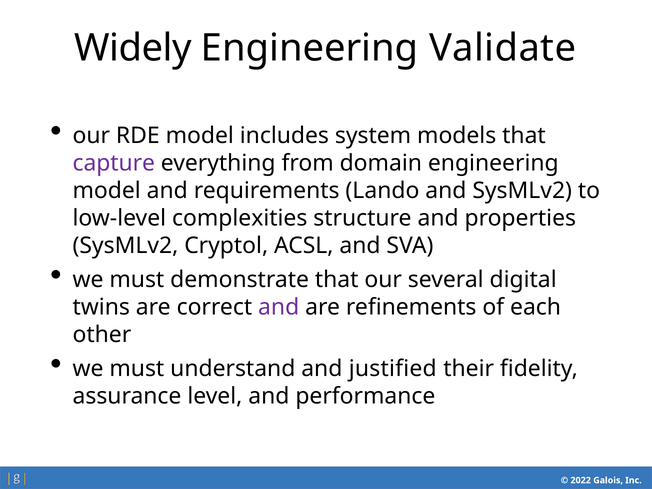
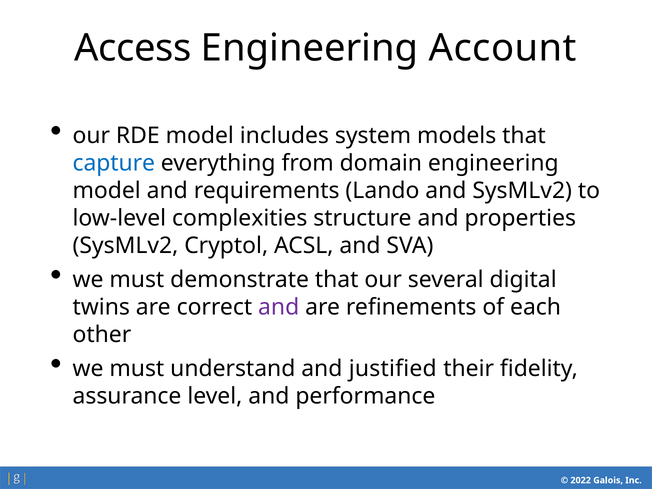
Widely: Widely -> Access
Validate: Validate -> Account
capture colour: purple -> blue
